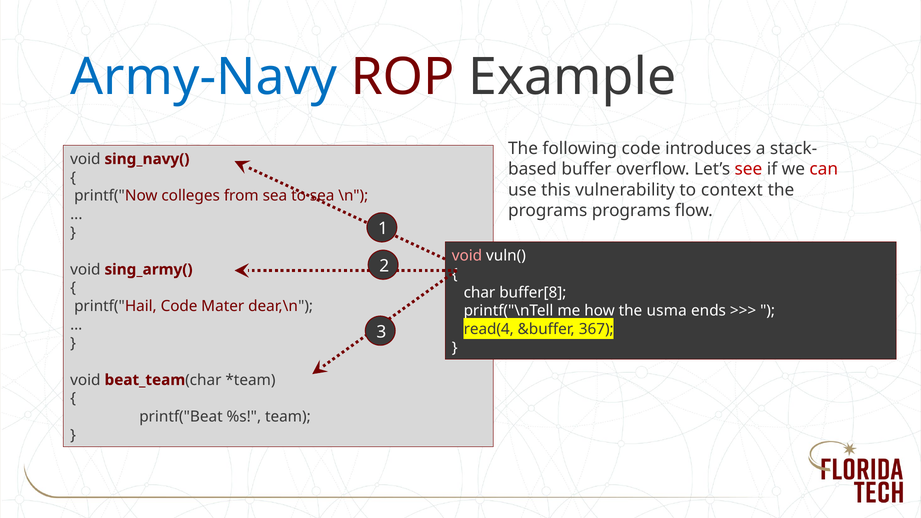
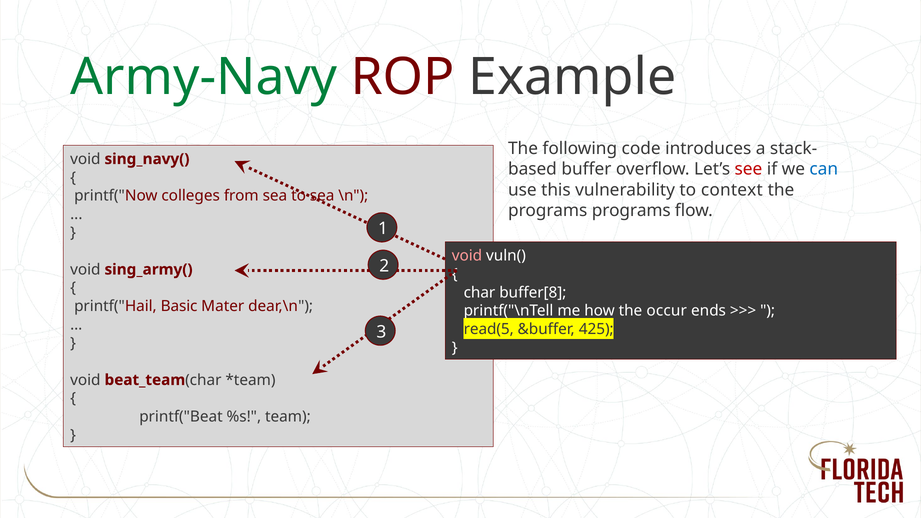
Army-Navy colour: blue -> green
can colour: red -> blue
printf("Hail Code: Code -> Basic
usma: usma -> occur
read(4: read(4 -> read(5
367: 367 -> 425
